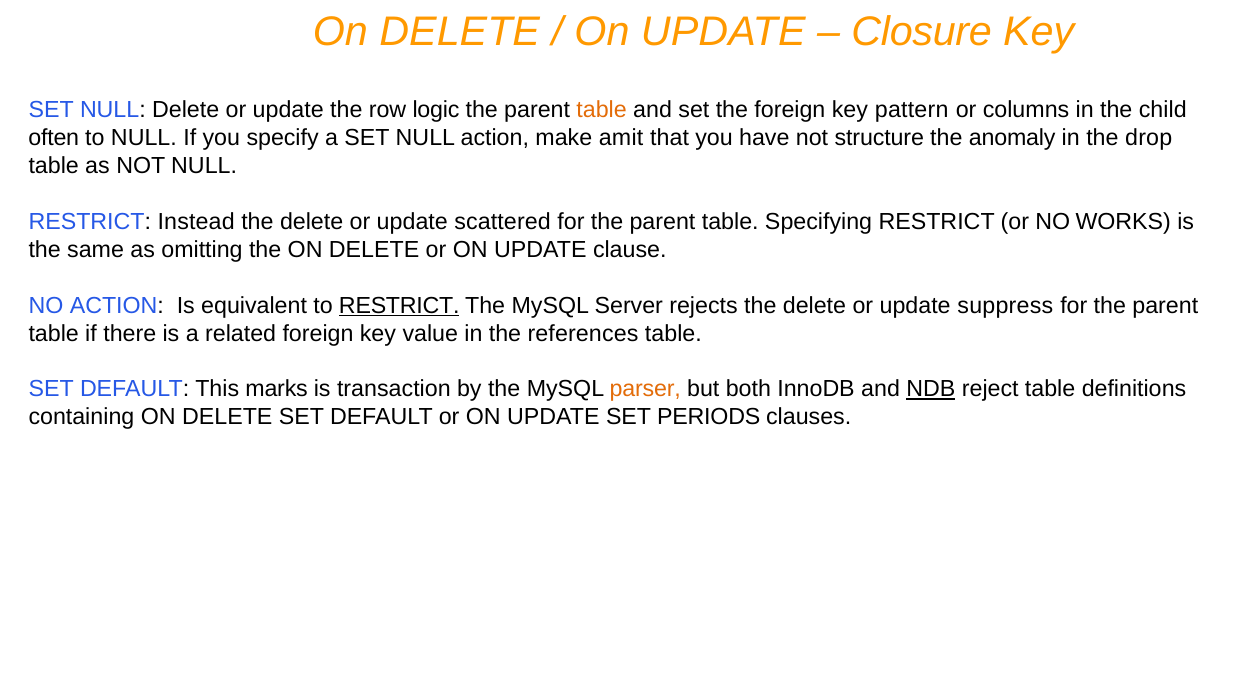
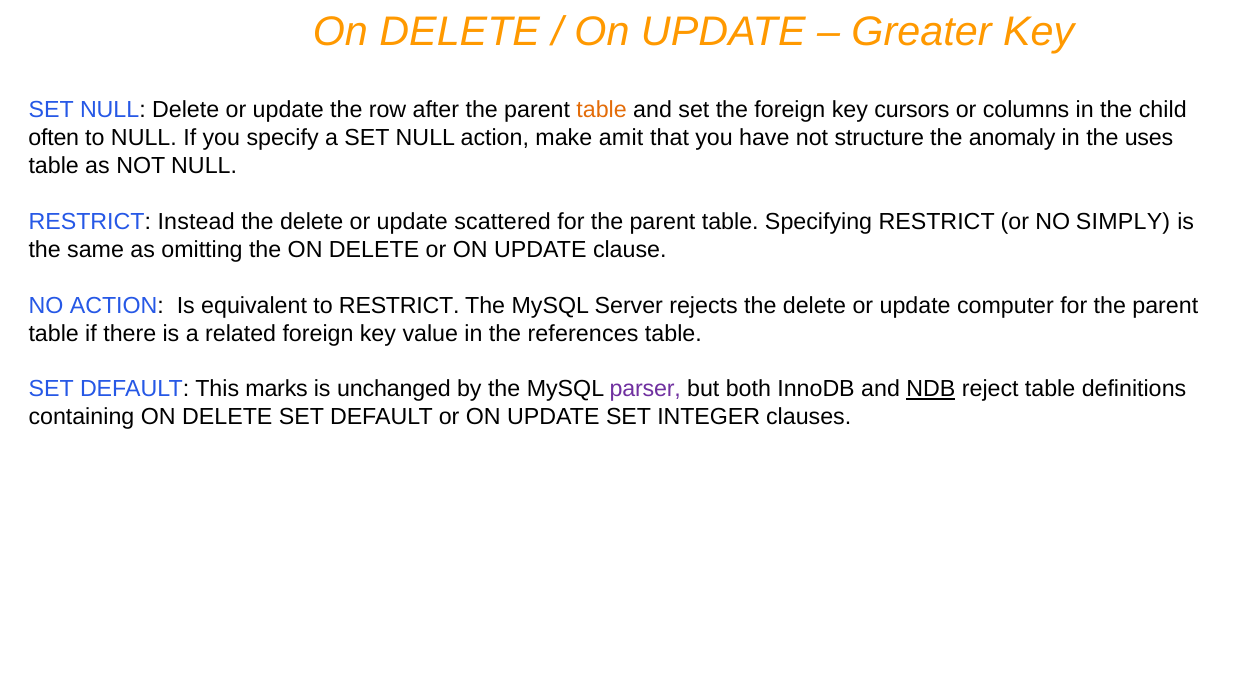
Closure: Closure -> Greater
logic: logic -> after
pattern: pattern -> cursors
drop: drop -> uses
WORKS: WORKS -> SIMPLY
RESTRICT at (399, 305) underline: present -> none
suppress: suppress -> computer
transaction: transaction -> unchanged
parser colour: orange -> purple
PERIODS: PERIODS -> INTEGER
